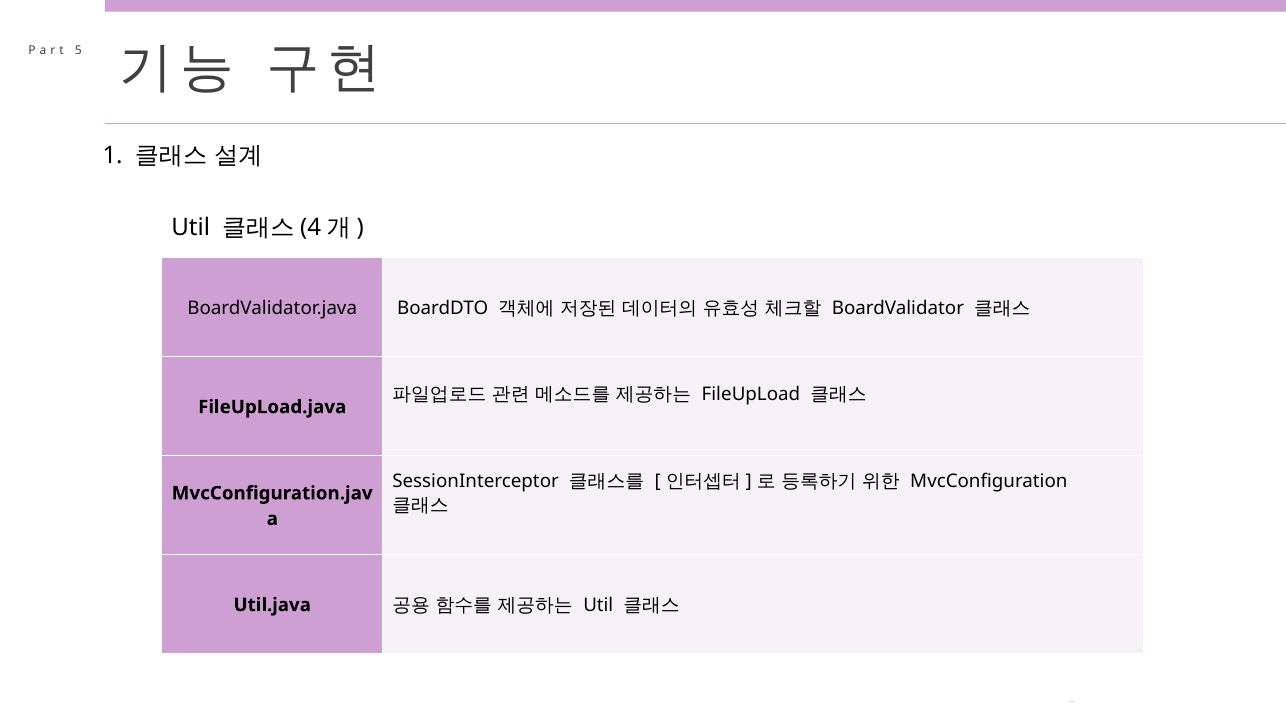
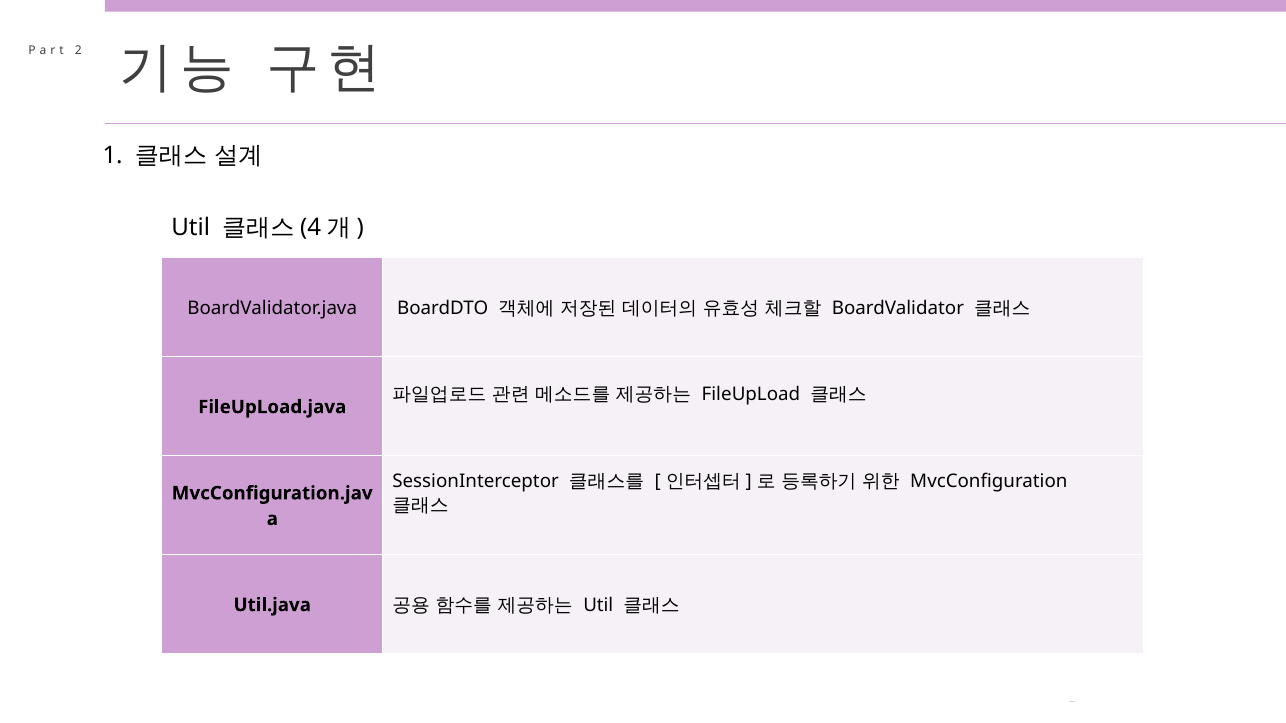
5: 5 -> 2
